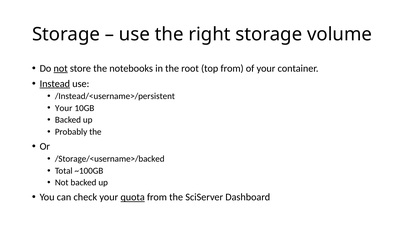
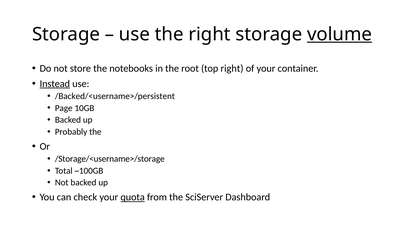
volume underline: none -> present
not at (61, 68) underline: present -> none
top from: from -> right
/Instead/<username>/persistent: /Instead/<username>/persistent -> /Backed/<username>/persistent
Your at (64, 108): Your -> Page
/Storage/<username>/backed: /Storage/<username>/backed -> /Storage/<username>/storage
